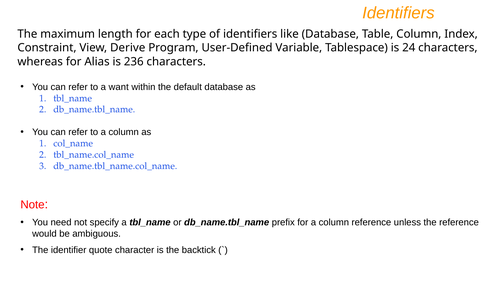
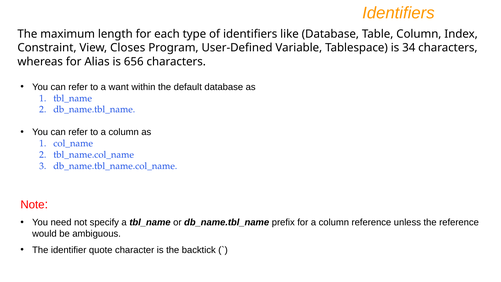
Derive: Derive -> Closes
24: 24 -> 34
236: 236 -> 656
